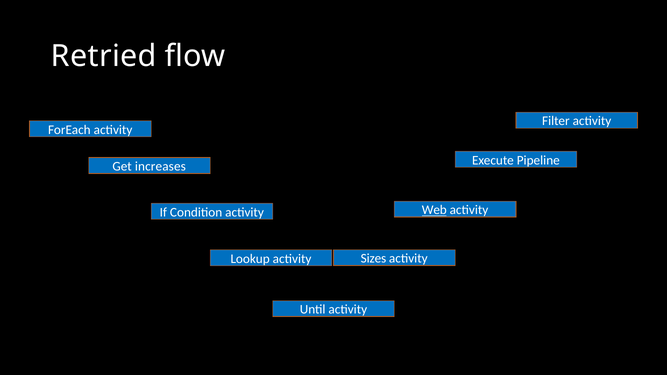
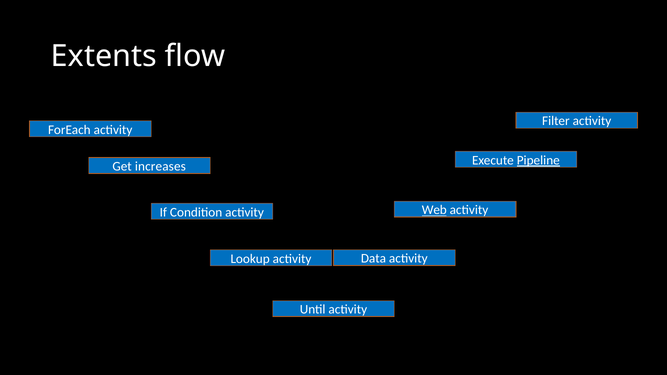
Retried: Retried -> Extents
Pipeline underline: none -> present
Sizes: Sizes -> Data
